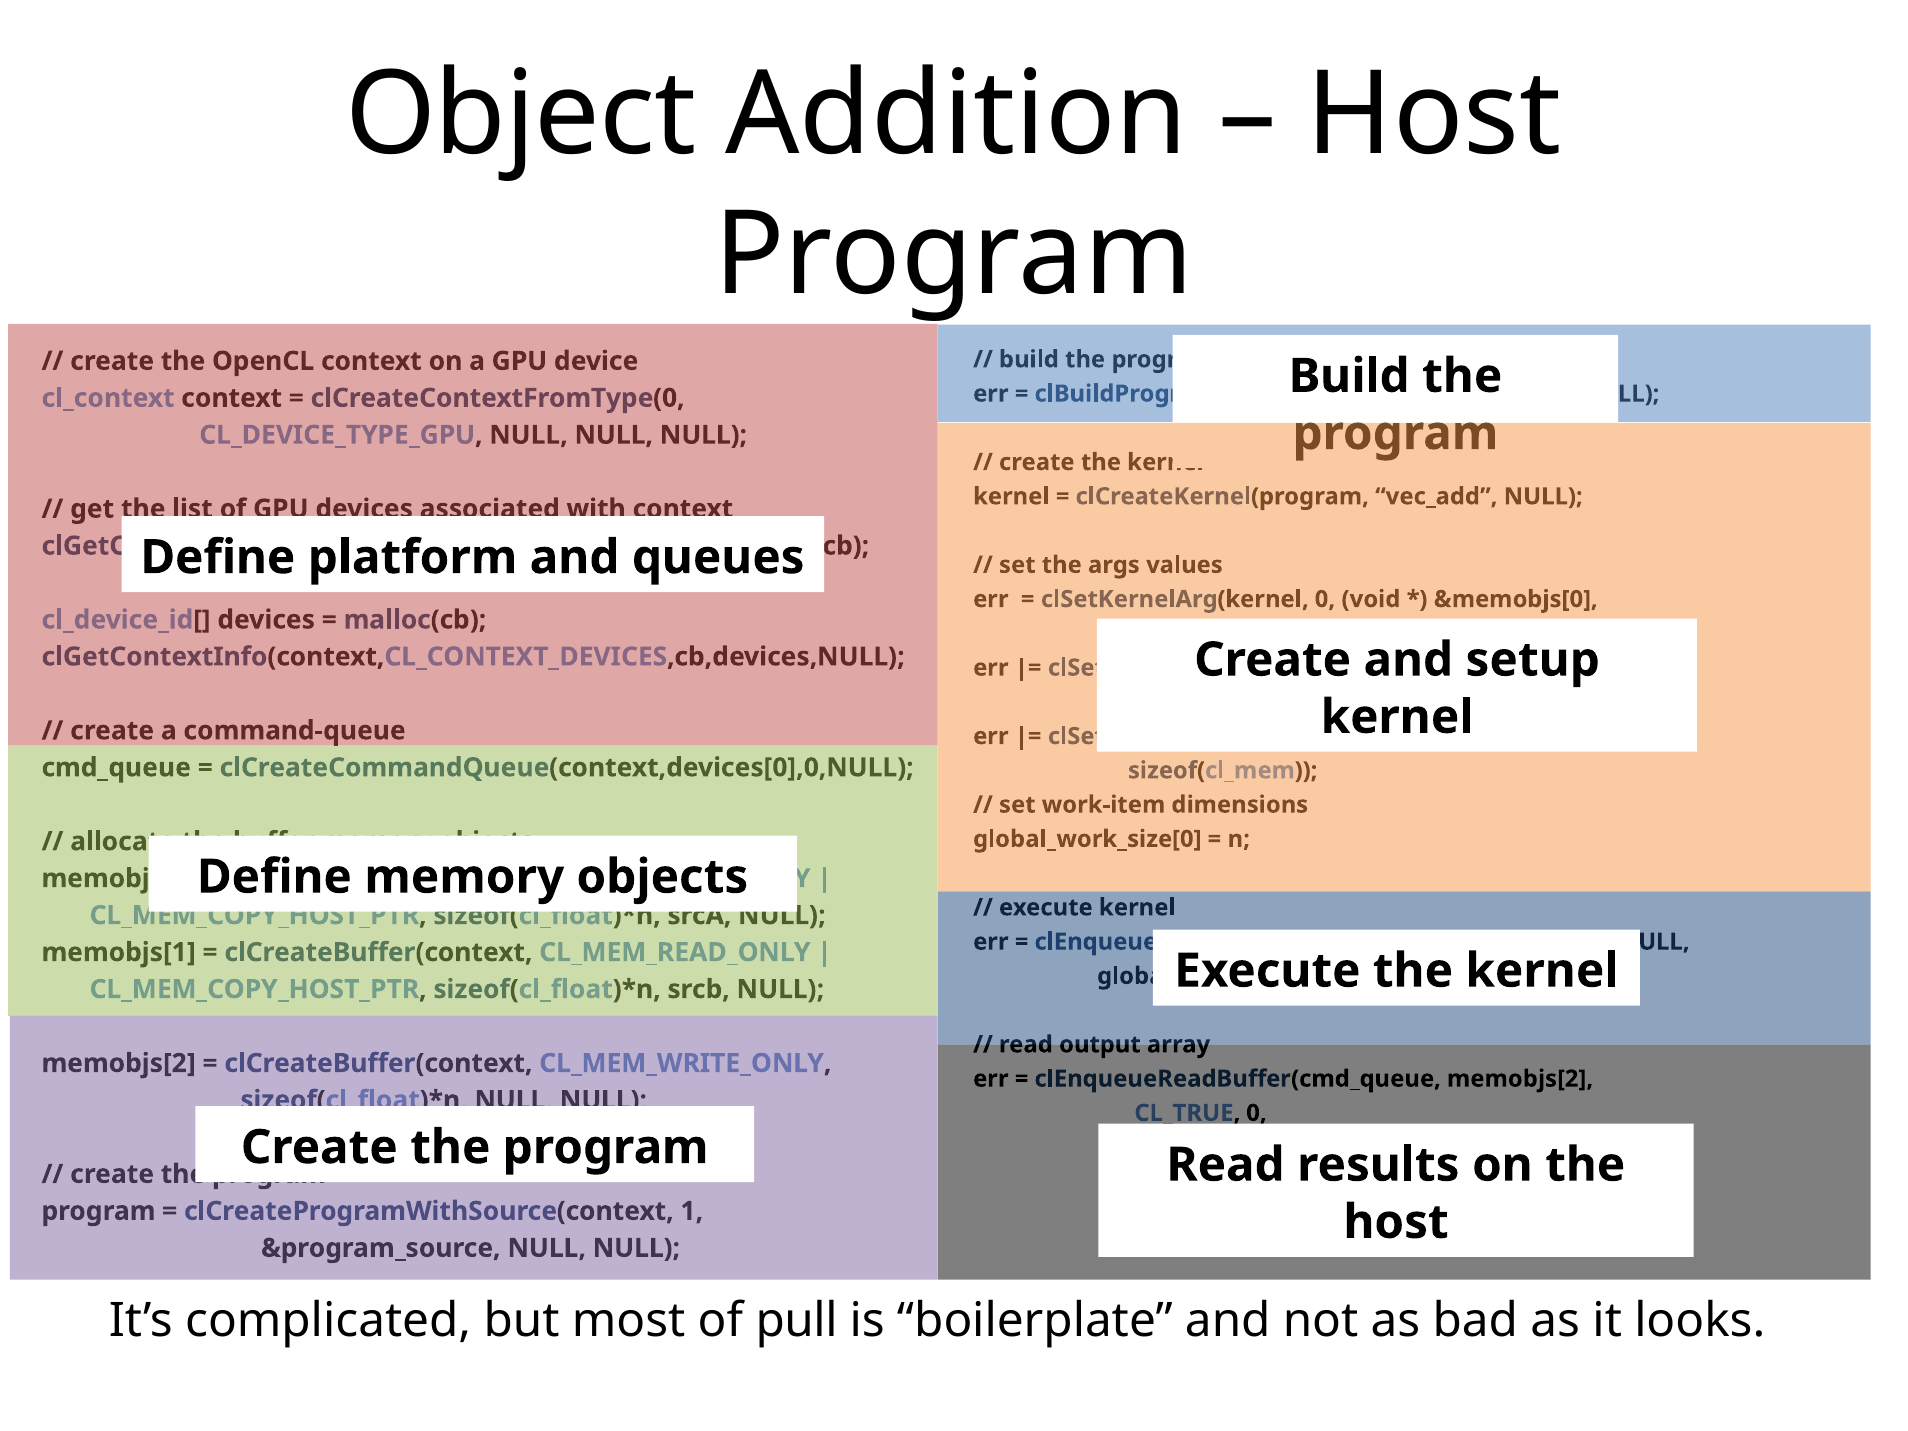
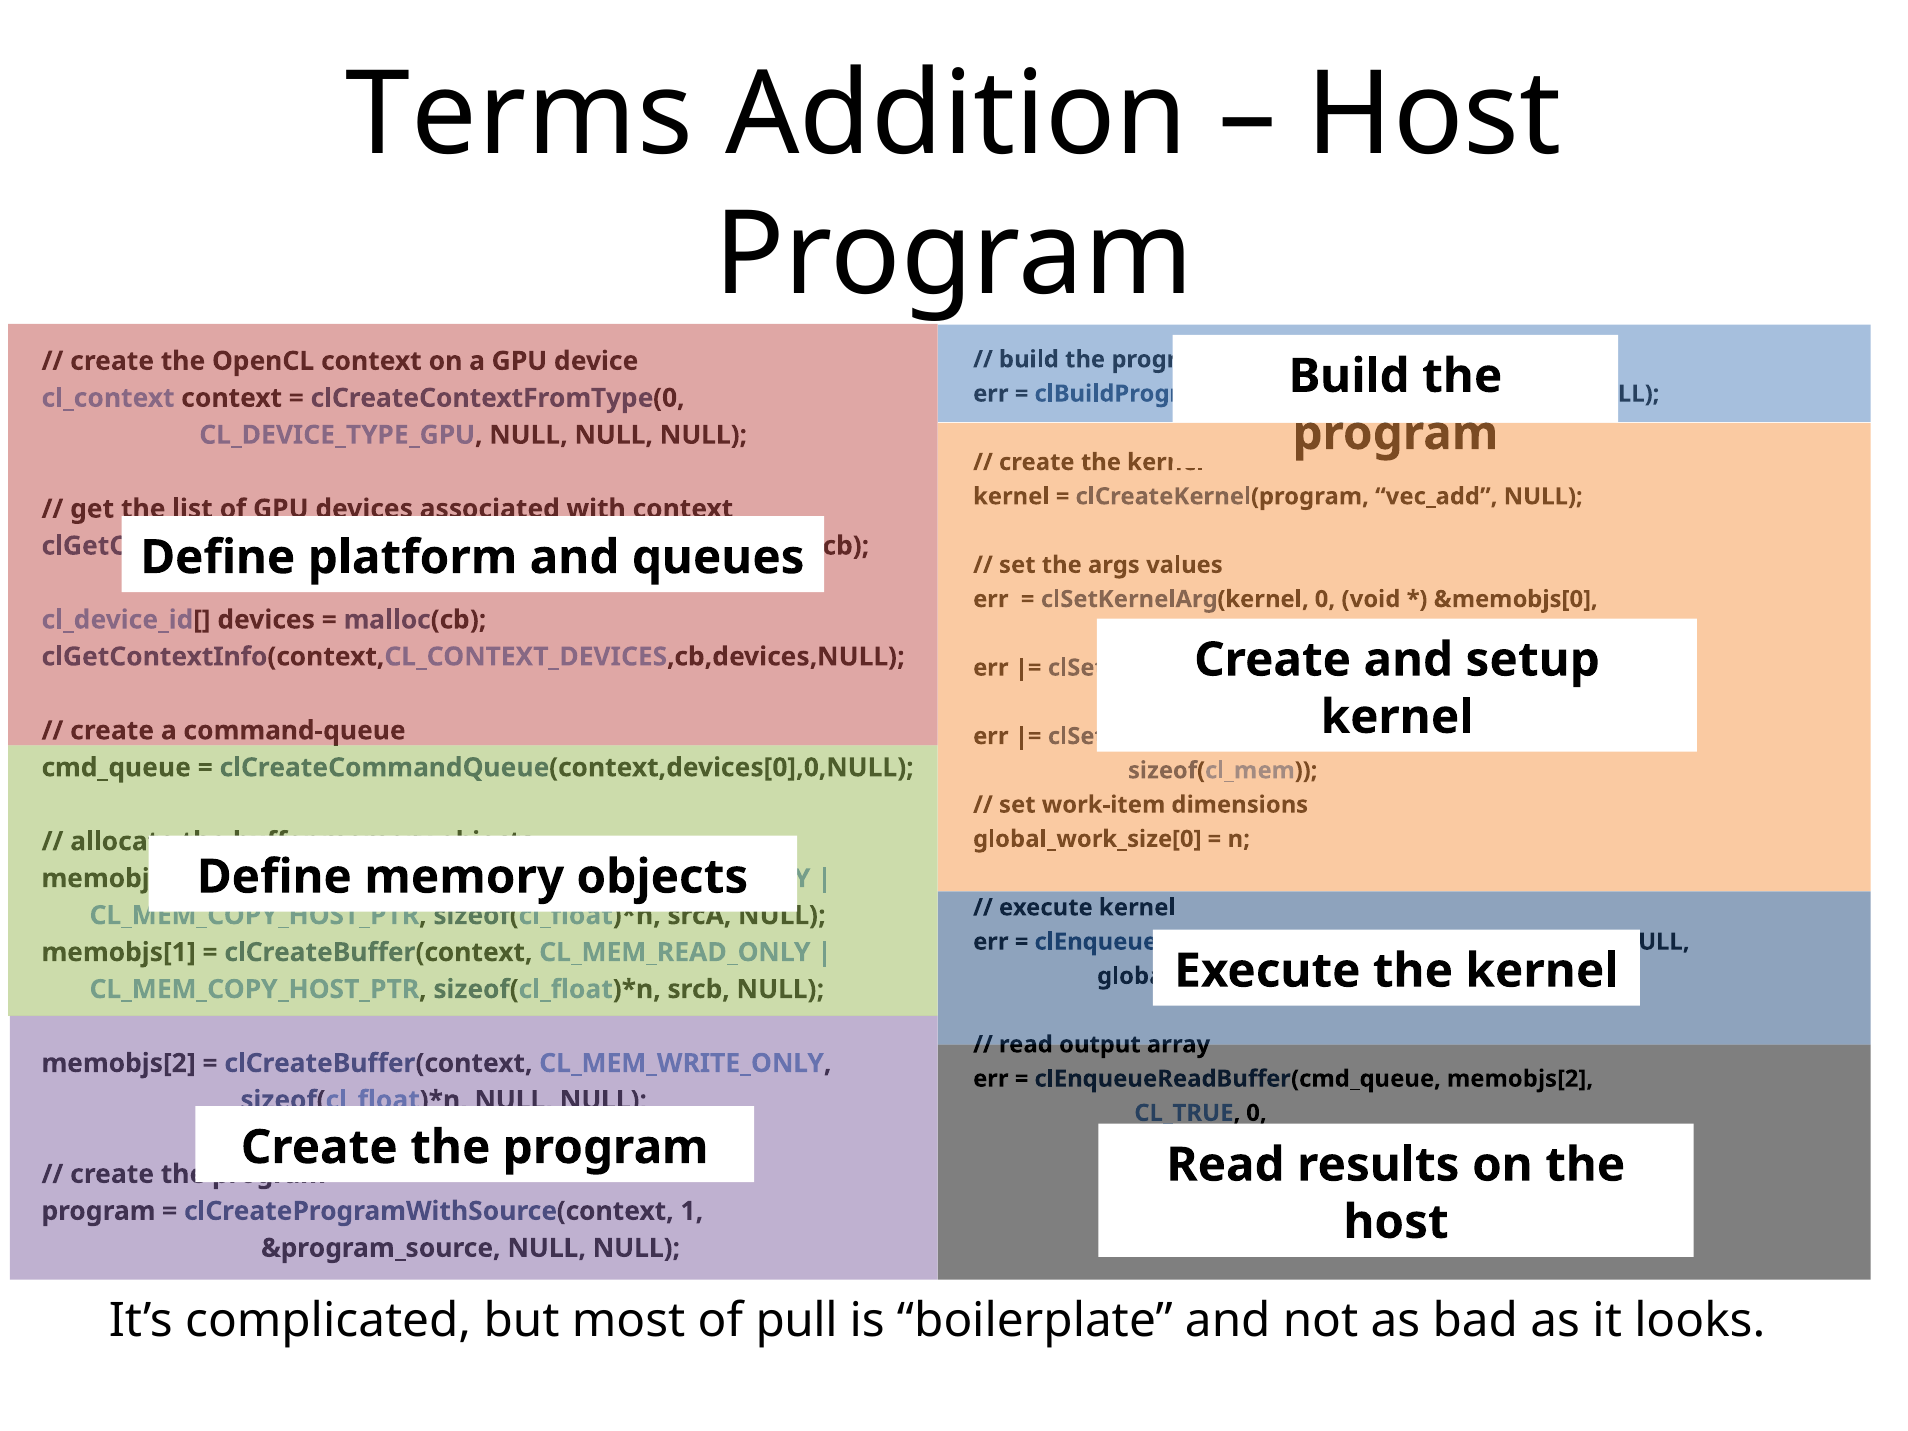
Object: Object -> Terms
